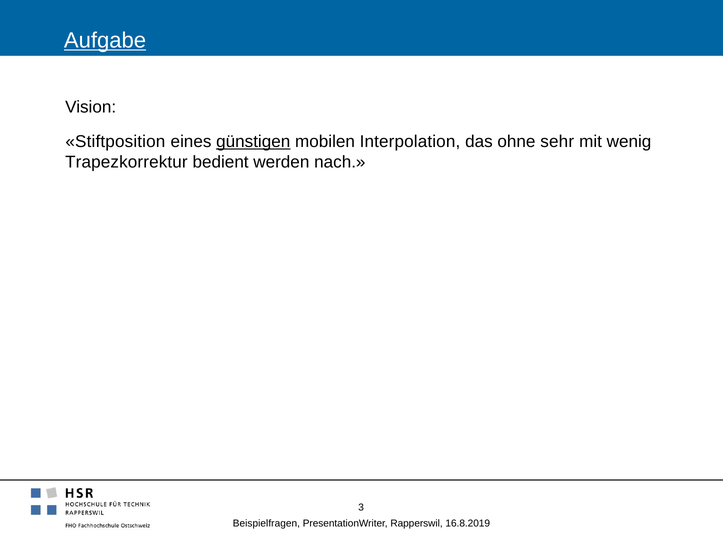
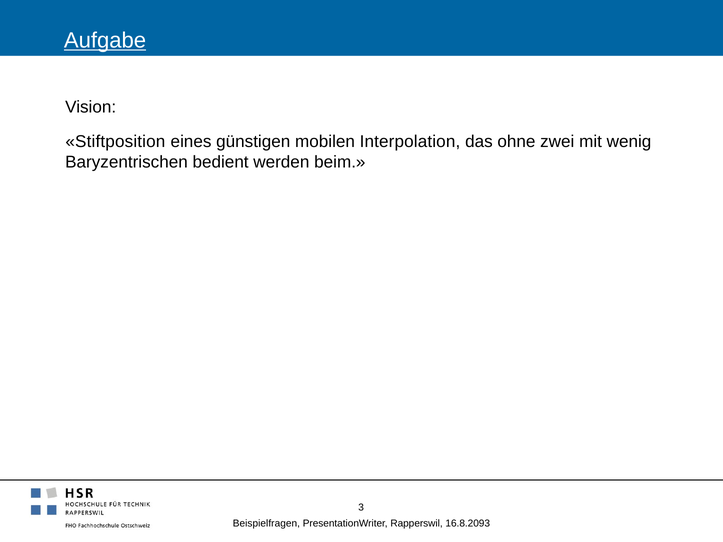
günstigen underline: present -> none
sehr: sehr -> zwei
Trapezkorrektur: Trapezkorrektur -> Baryzentrischen
nach: nach -> beim
16.8.2019: 16.8.2019 -> 16.8.2093
